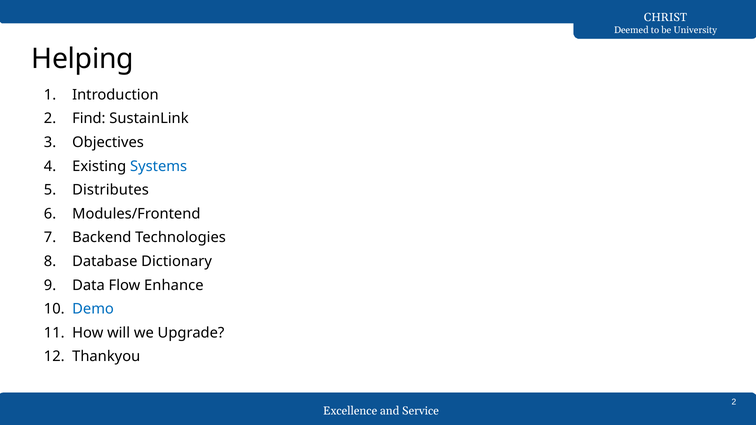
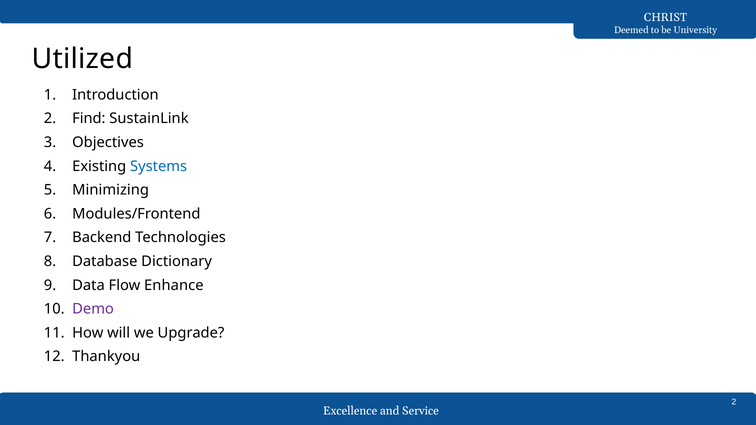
Helping: Helping -> Utilized
Distributes: Distributes -> Minimizing
Demo colour: blue -> purple
